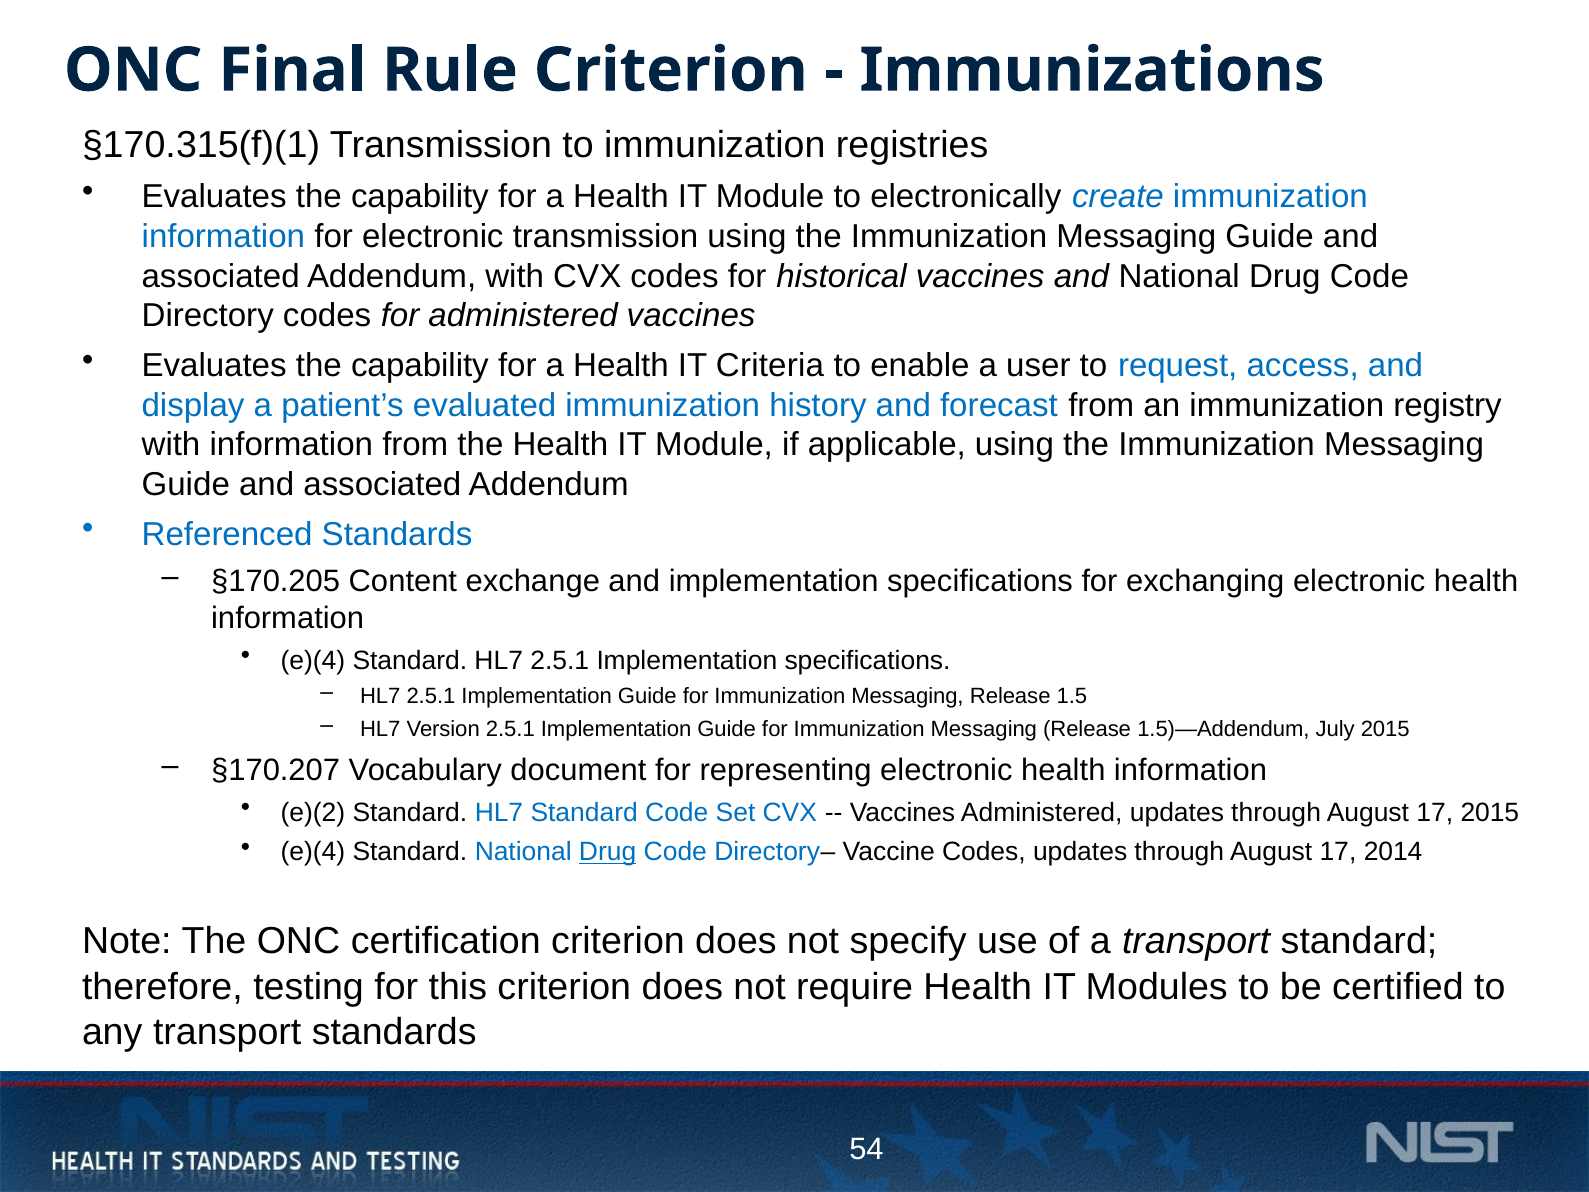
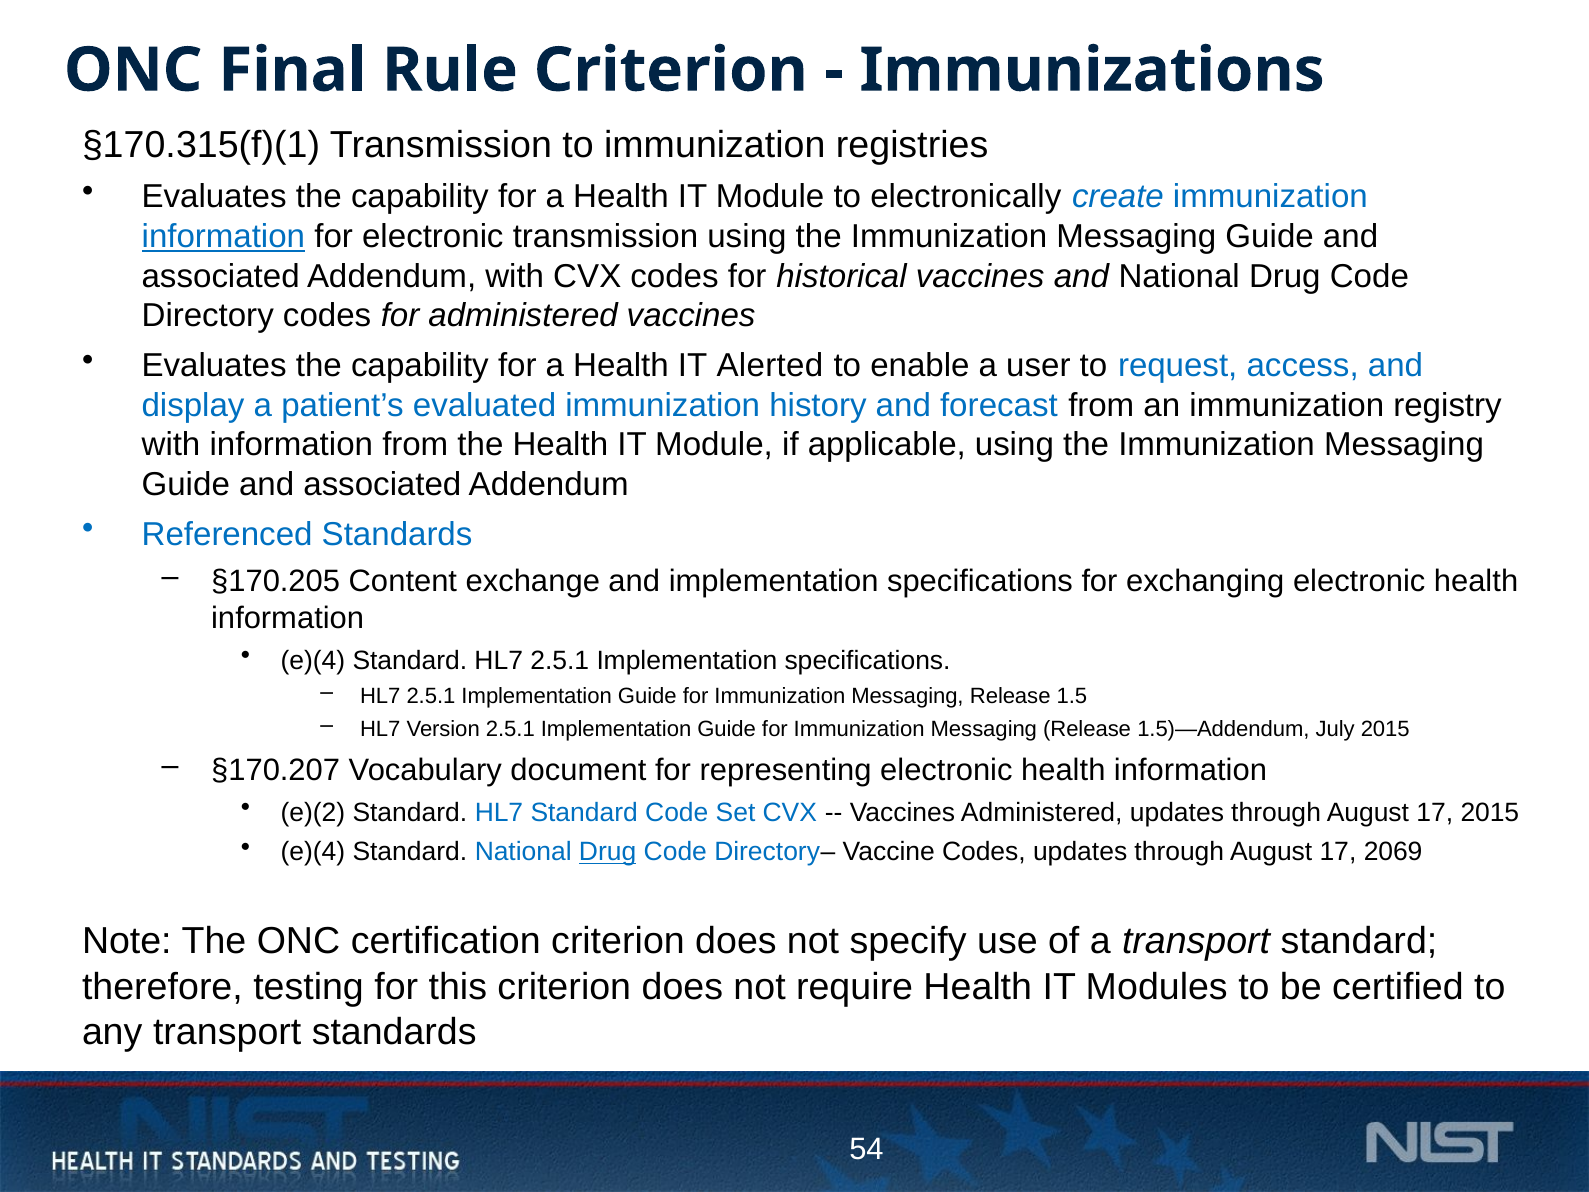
information at (223, 236) underline: none -> present
Criteria: Criteria -> Alerted
2014: 2014 -> 2069
